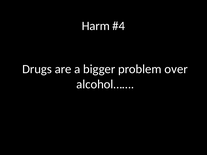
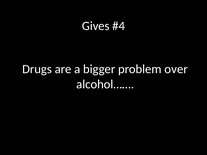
Harm: Harm -> Gives
